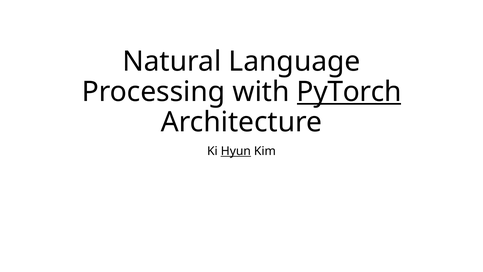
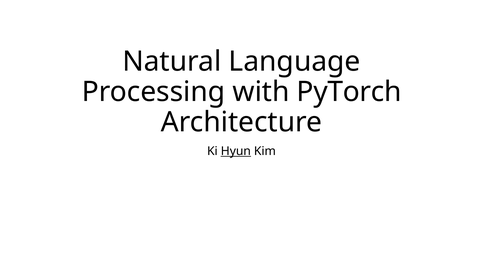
PyTorch underline: present -> none
